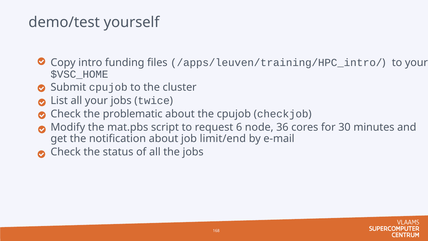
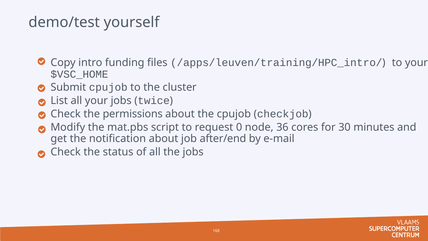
problematic: problematic -> permissions
6: 6 -> 0
limit/end: limit/end -> after/end
